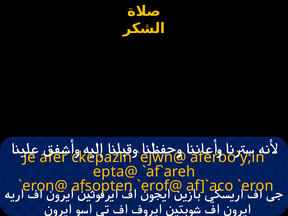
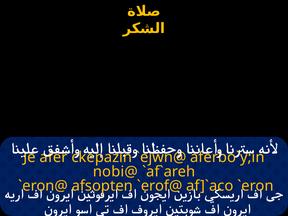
epta@: epta@ -> nobi@
